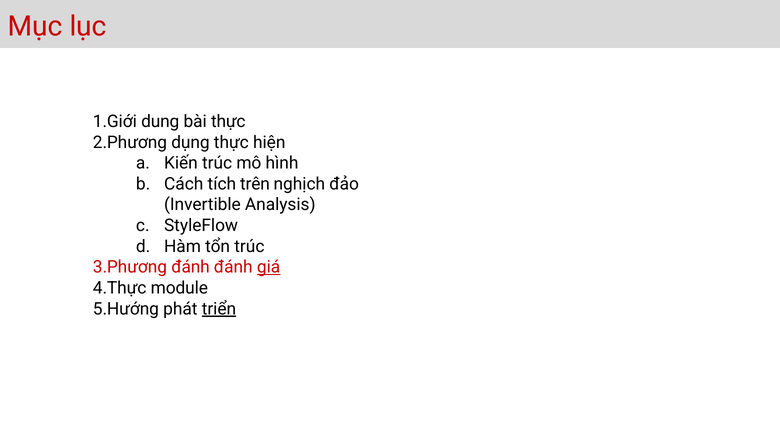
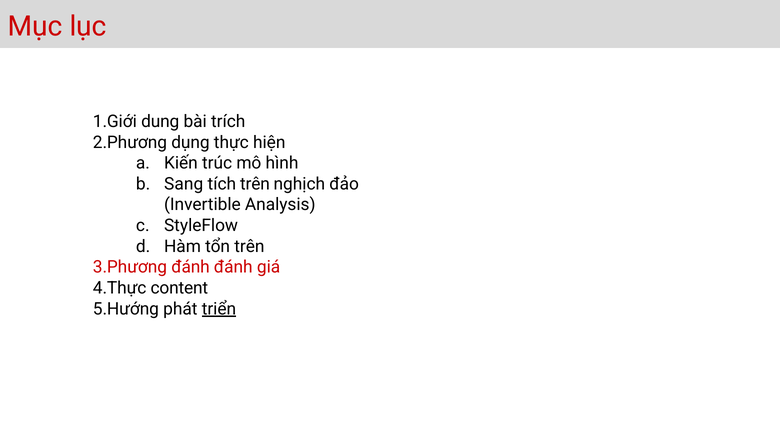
bài thực: thực -> trích
Cách: Cách -> Sang
tổn trúc: trúc -> trên
giá underline: present -> none
module: module -> content
